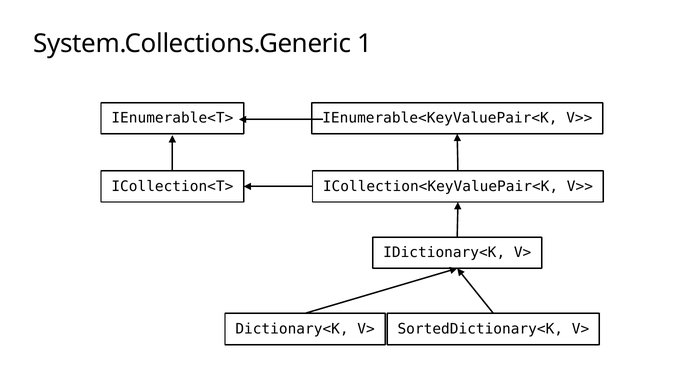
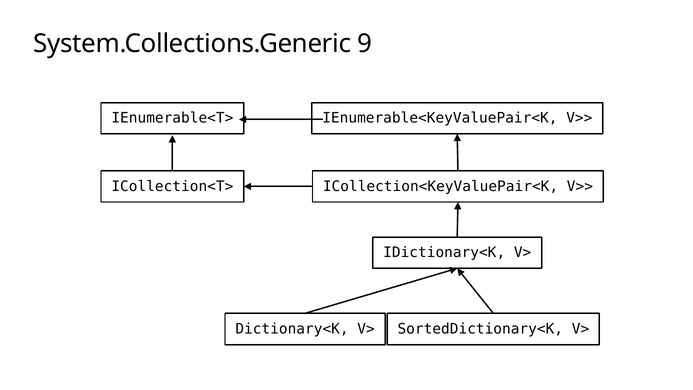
1: 1 -> 9
